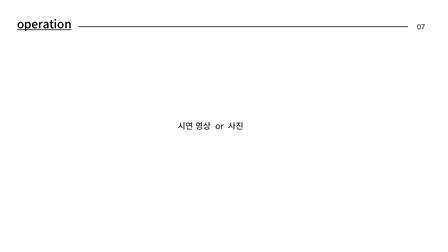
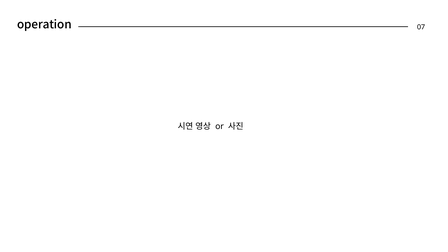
operation underline: present -> none
